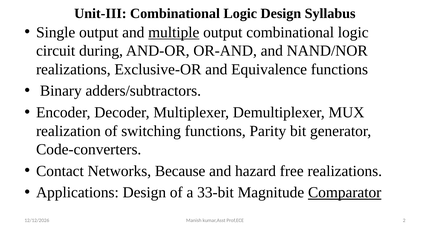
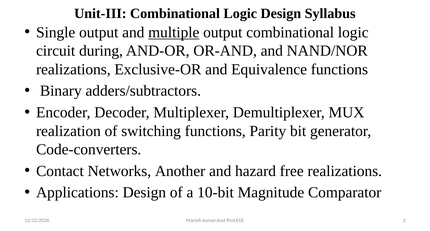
Because: Because -> Another
33-bit: 33-bit -> 10-bit
Comparator underline: present -> none
